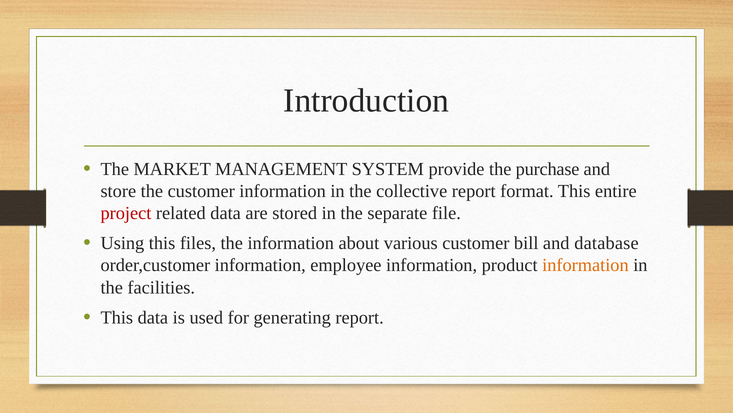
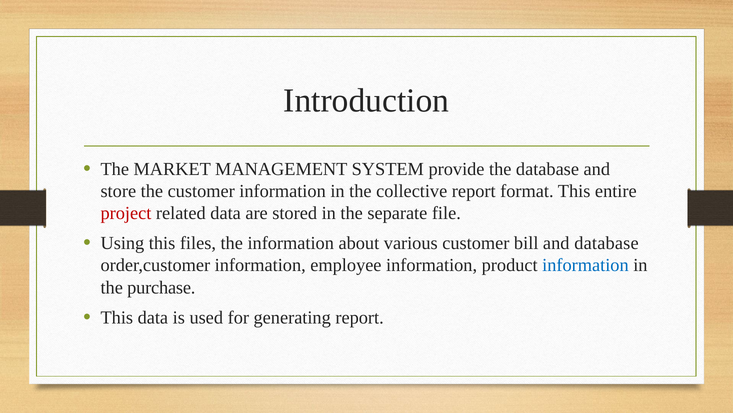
the purchase: purchase -> database
information at (585, 265) colour: orange -> blue
facilities: facilities -> purchase
